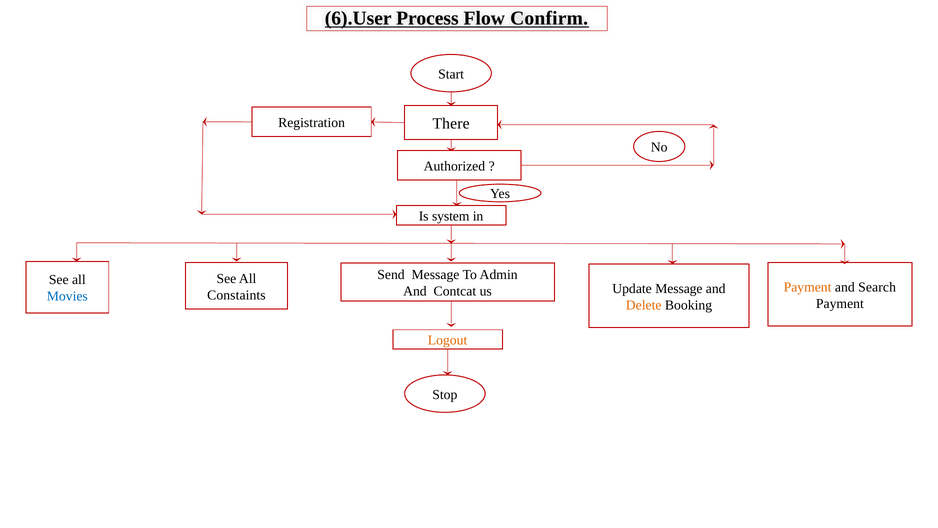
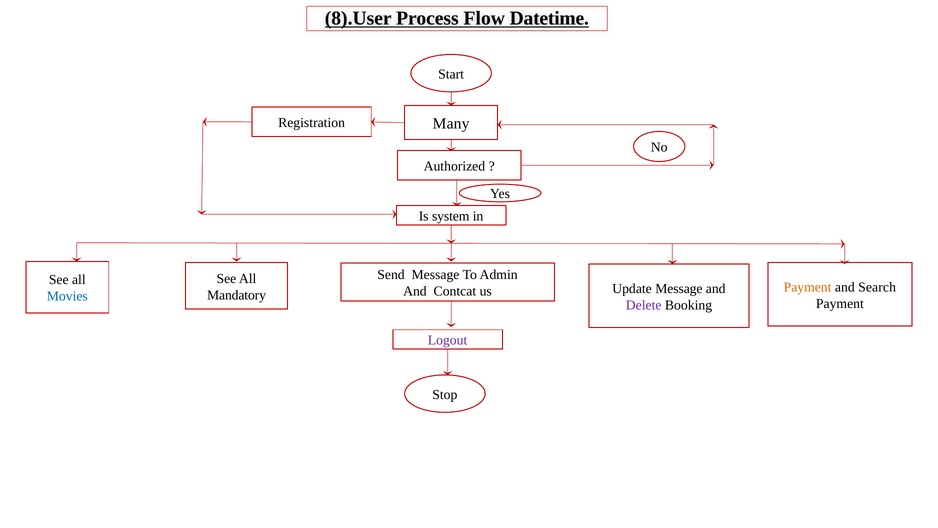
6).User: 6).User -> 8).User
Confirm: Confirm -> Datetime
There: There -> Many
Constaints: Constaints -> Mandatory
Delete colour: orange -> purple
Logout colour: orange -> purple
